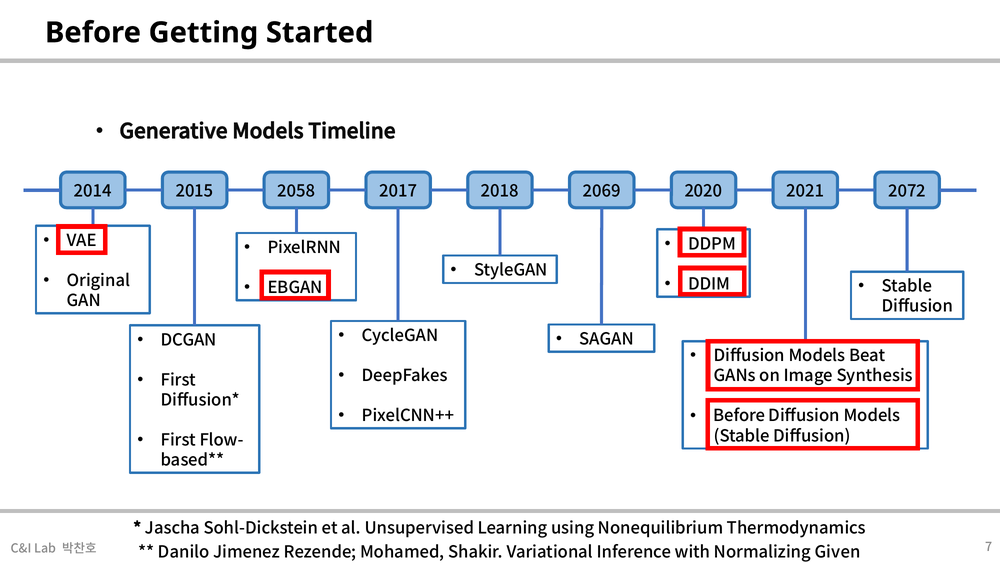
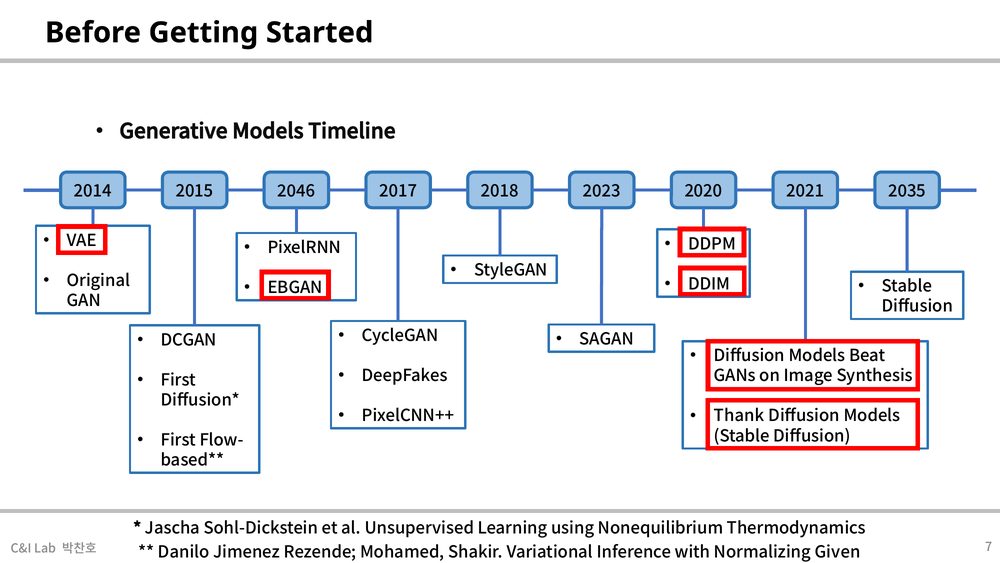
2058: 2058 -> 2046
2069: 2069 -> 2023
2072: 2072 -> 2035
Before at (739, 416): Before -> Thank
